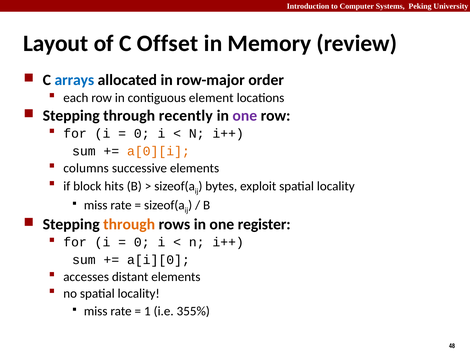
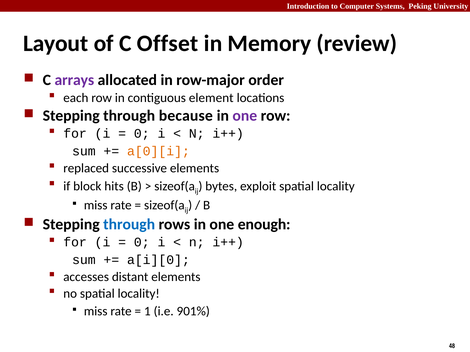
arrays colour: blue -> purple
recently: recently -> because
columns: columns -> replaced
through at (129, 225) colour: orange -> blue
register: register -> enough
355%: 355% -> 901%
